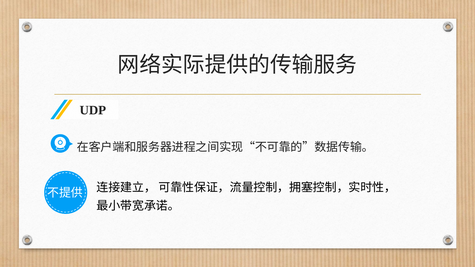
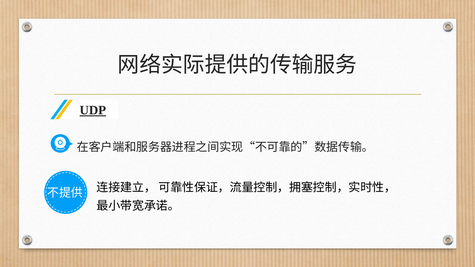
UDP underline: none -> present
